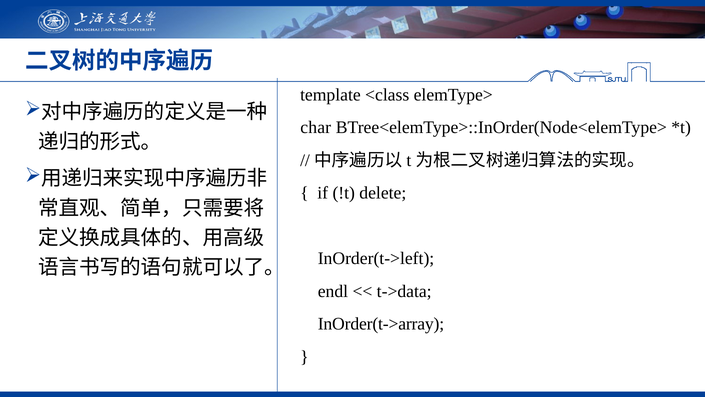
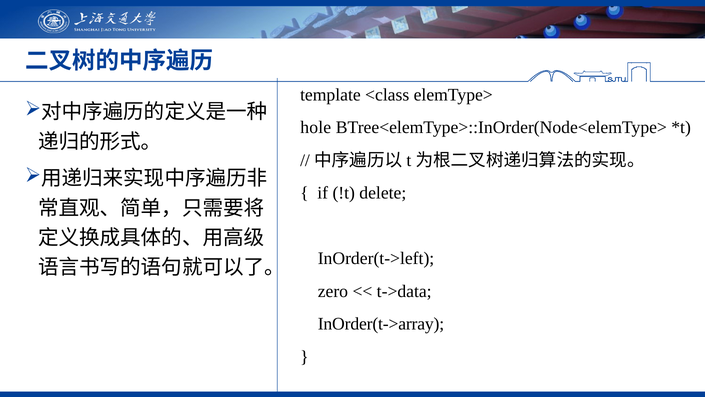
char: char -> hole
endl: endl -> zero
